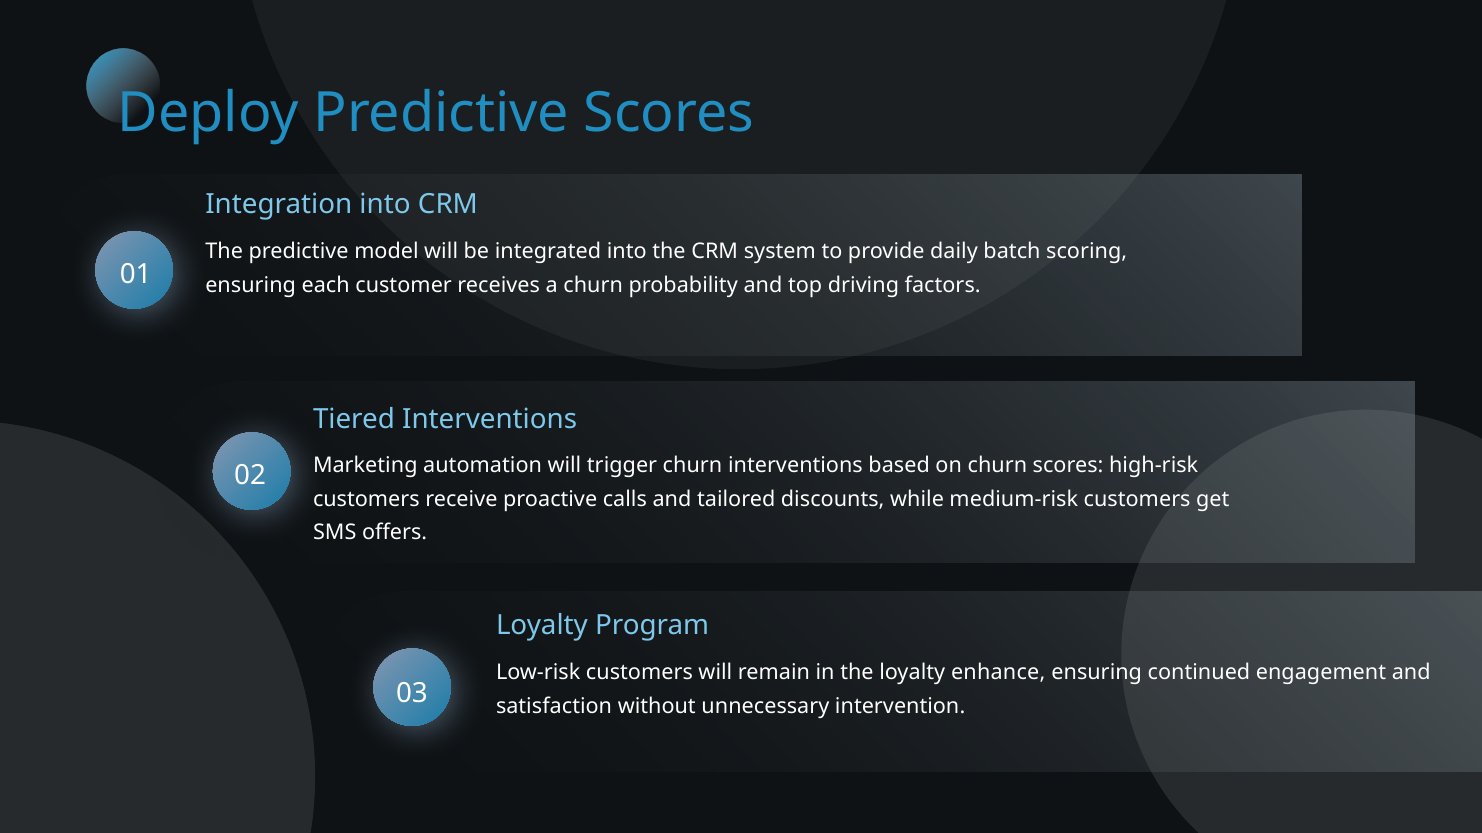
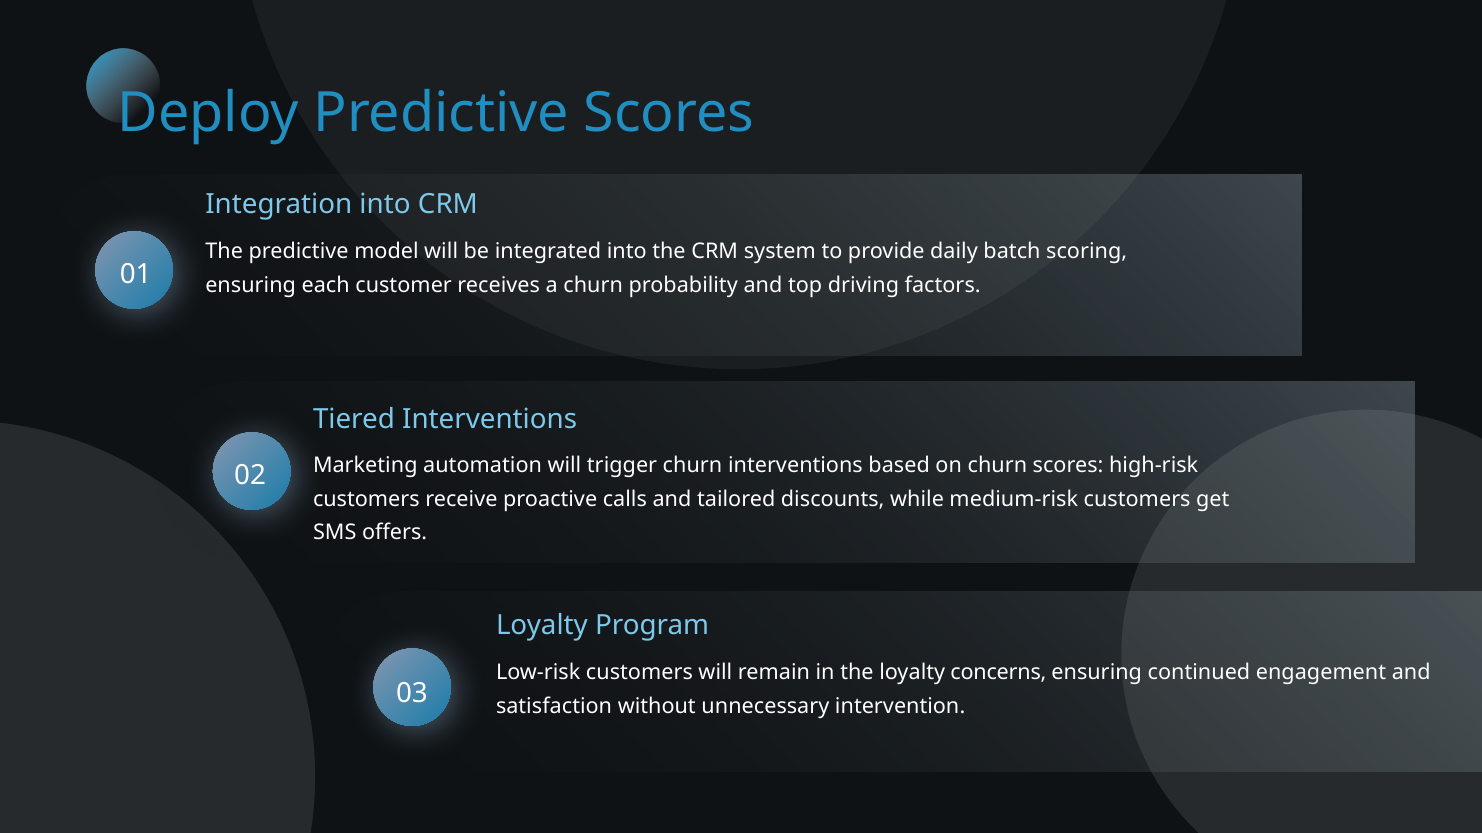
enhance: enhance -> concerns
